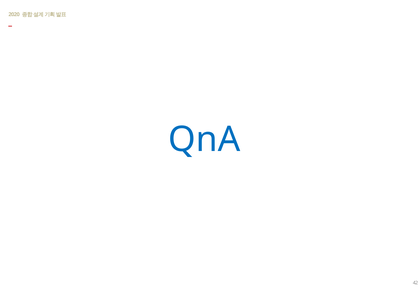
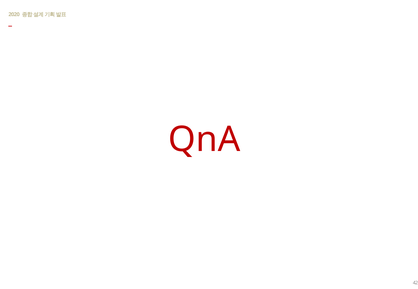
QnA colour: blue -> red
